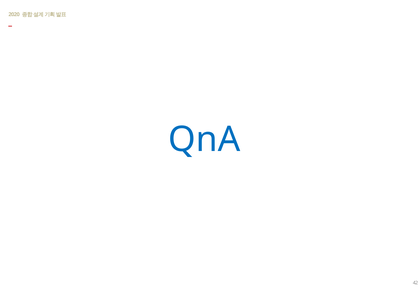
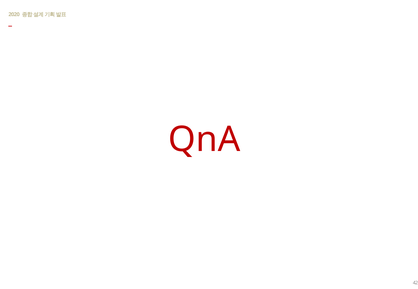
QnA colour: blue -> red
